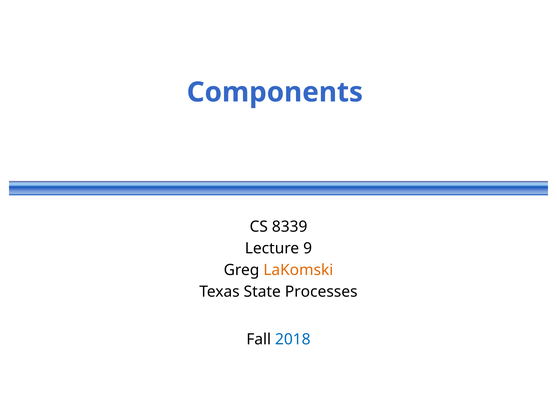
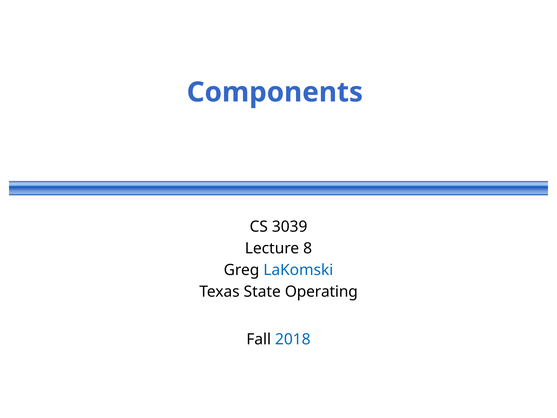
8339: 8339 -> 3039
9: 9 -> 8
LaKomski colour: orange -> blue
Processes: Processes -> Operating
